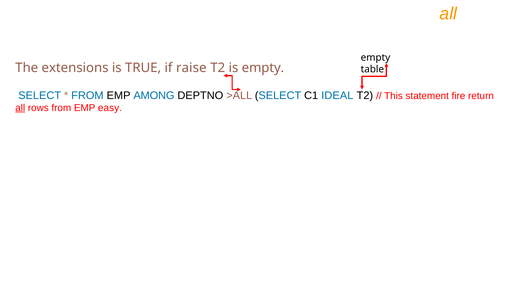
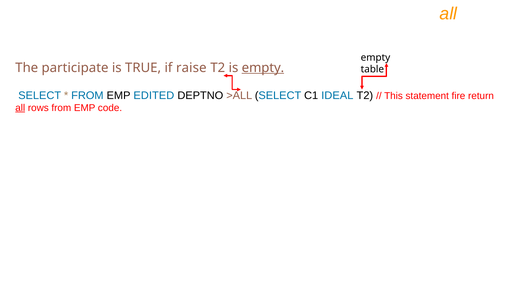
extensions: extensions -> participate
empty at (263, 68) underline: none -> present
AMONG: AMONG -> EDITED
easy: easy -> code
